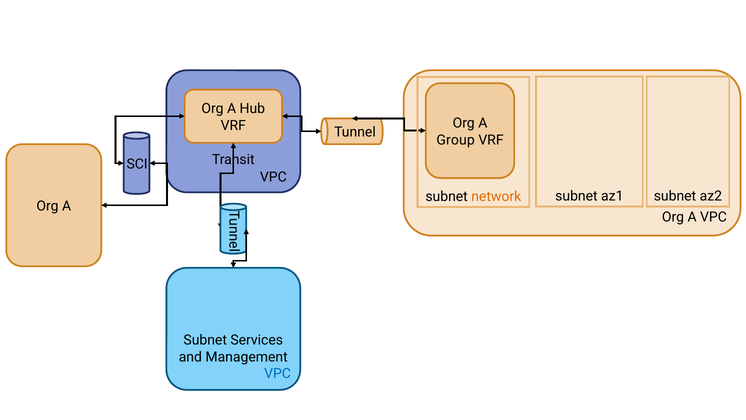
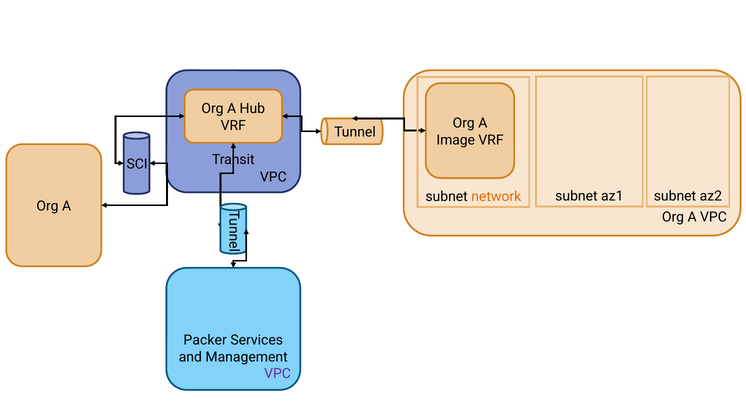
Group: Group -> Image
Subnet at (205, 340): Subnet -> Packer
VPC at (278, 373) colour: blue -> purple
